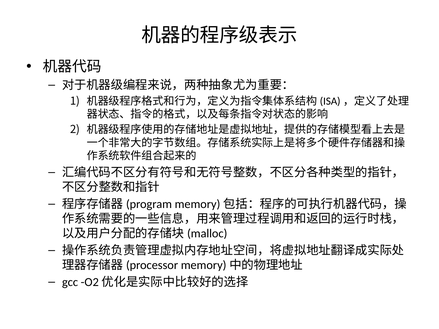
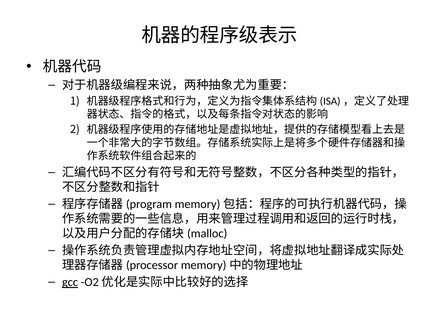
gcc underline: none -> present
